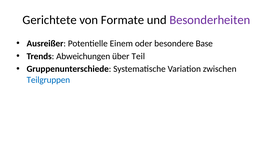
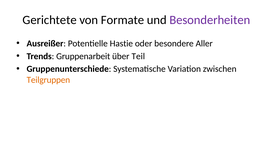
Einem: Einem -> Hastie
Base: Base -> Aller
Abweichungen: Abweichungen -> Gruppenarbeit
Teilgruppen colour: blue -> orange
